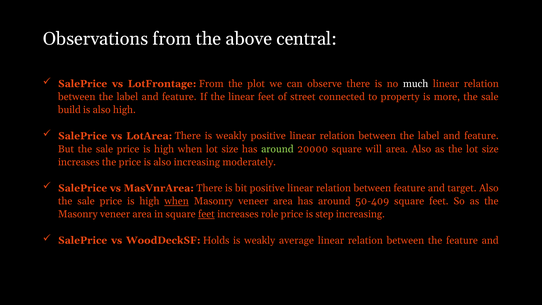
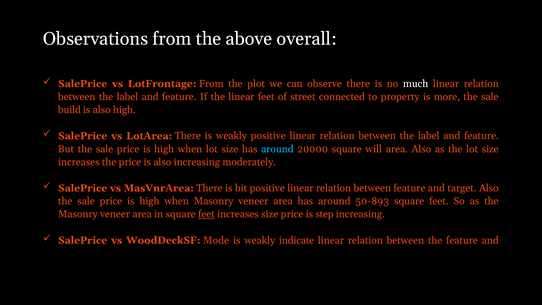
central: central -> overall
around at (277, 149) colour: light green -> light blue
when at (177, 201) underline: present -> none
50-409: 50-409 -> 50-893
increases role: role -> size
Holds: Holds -> Mode
average: average -> indicate
